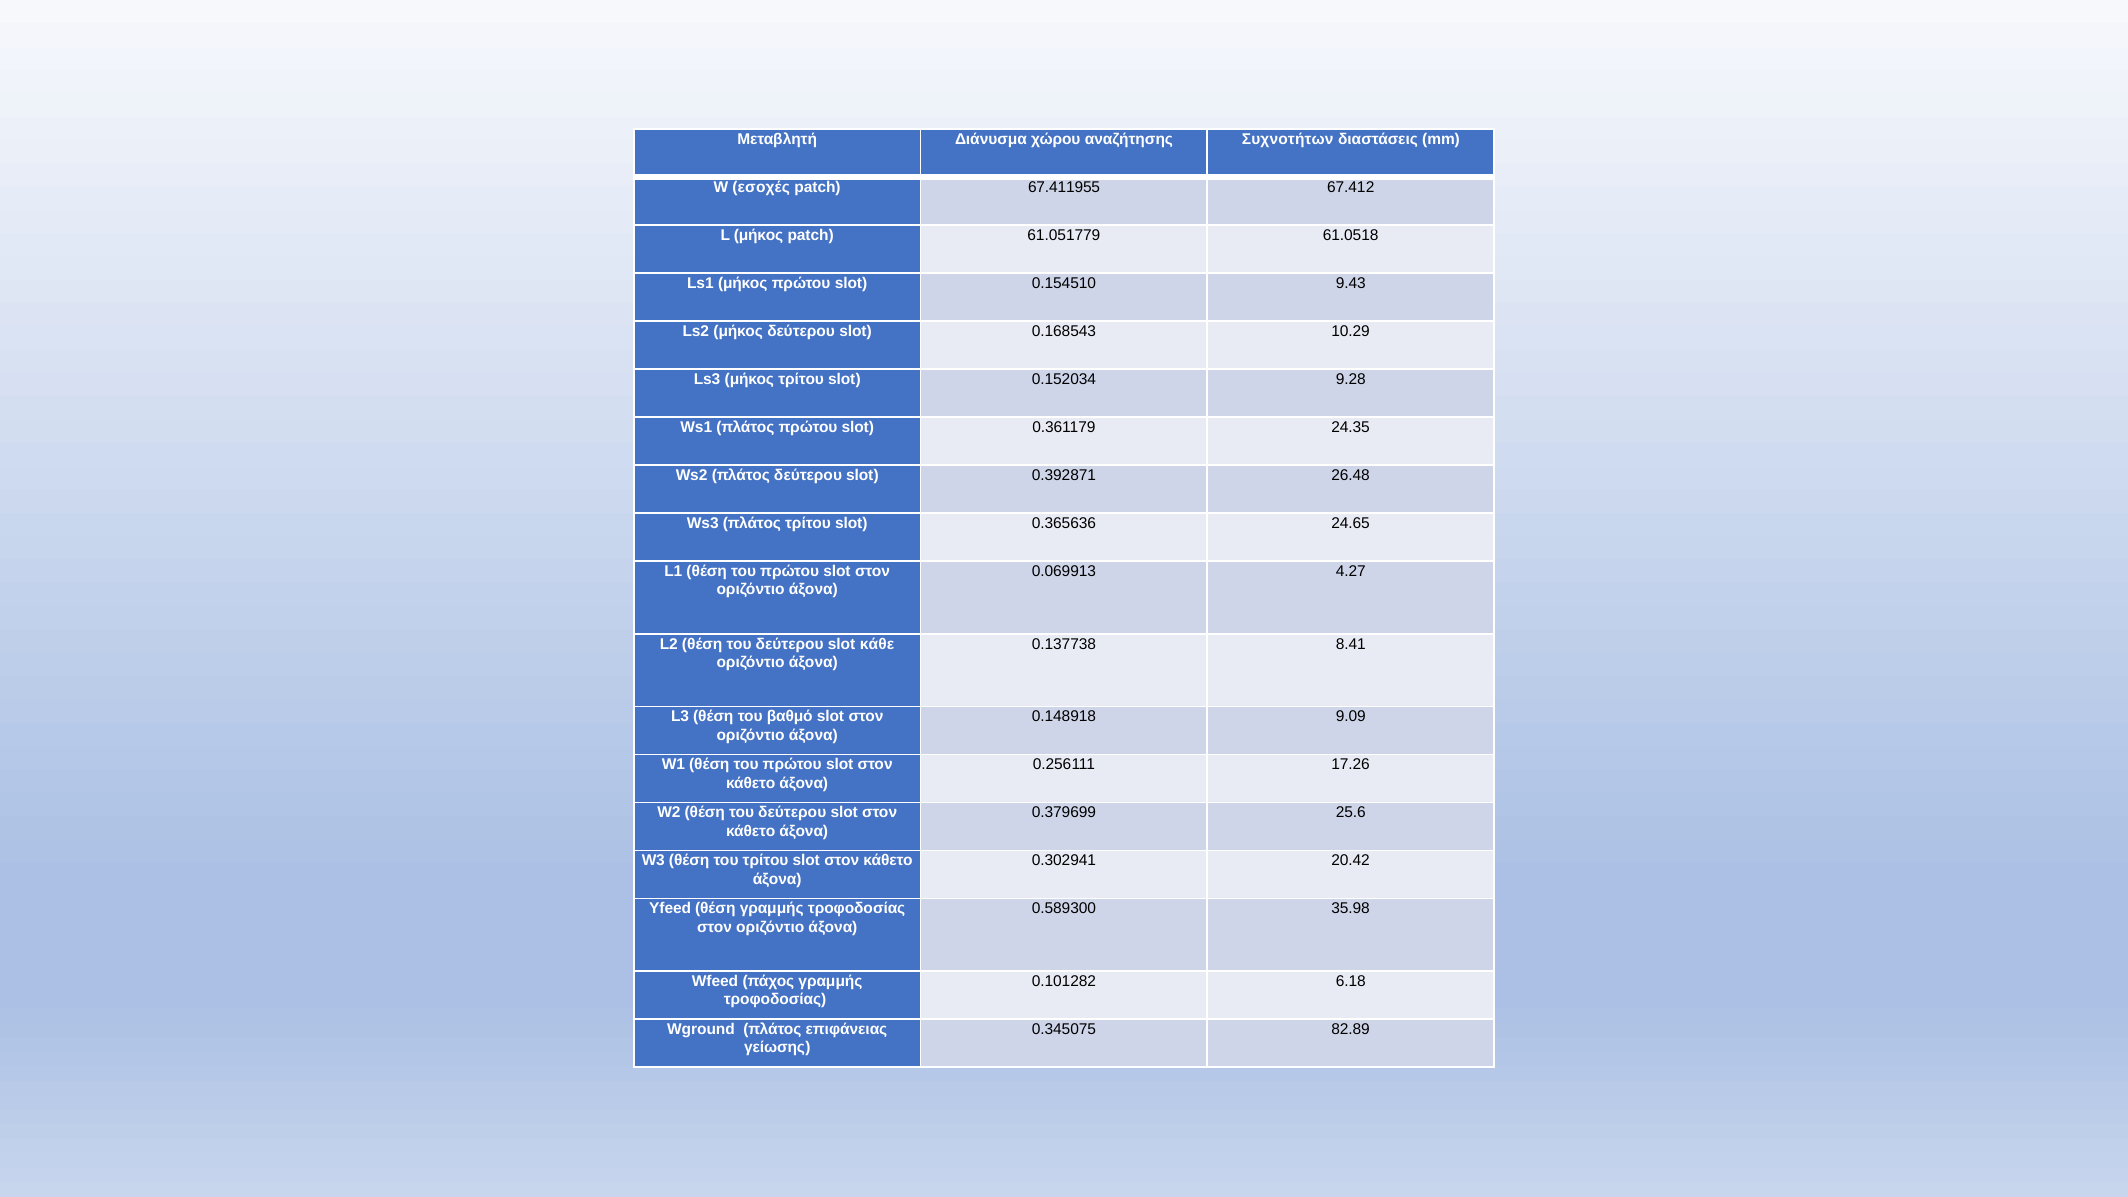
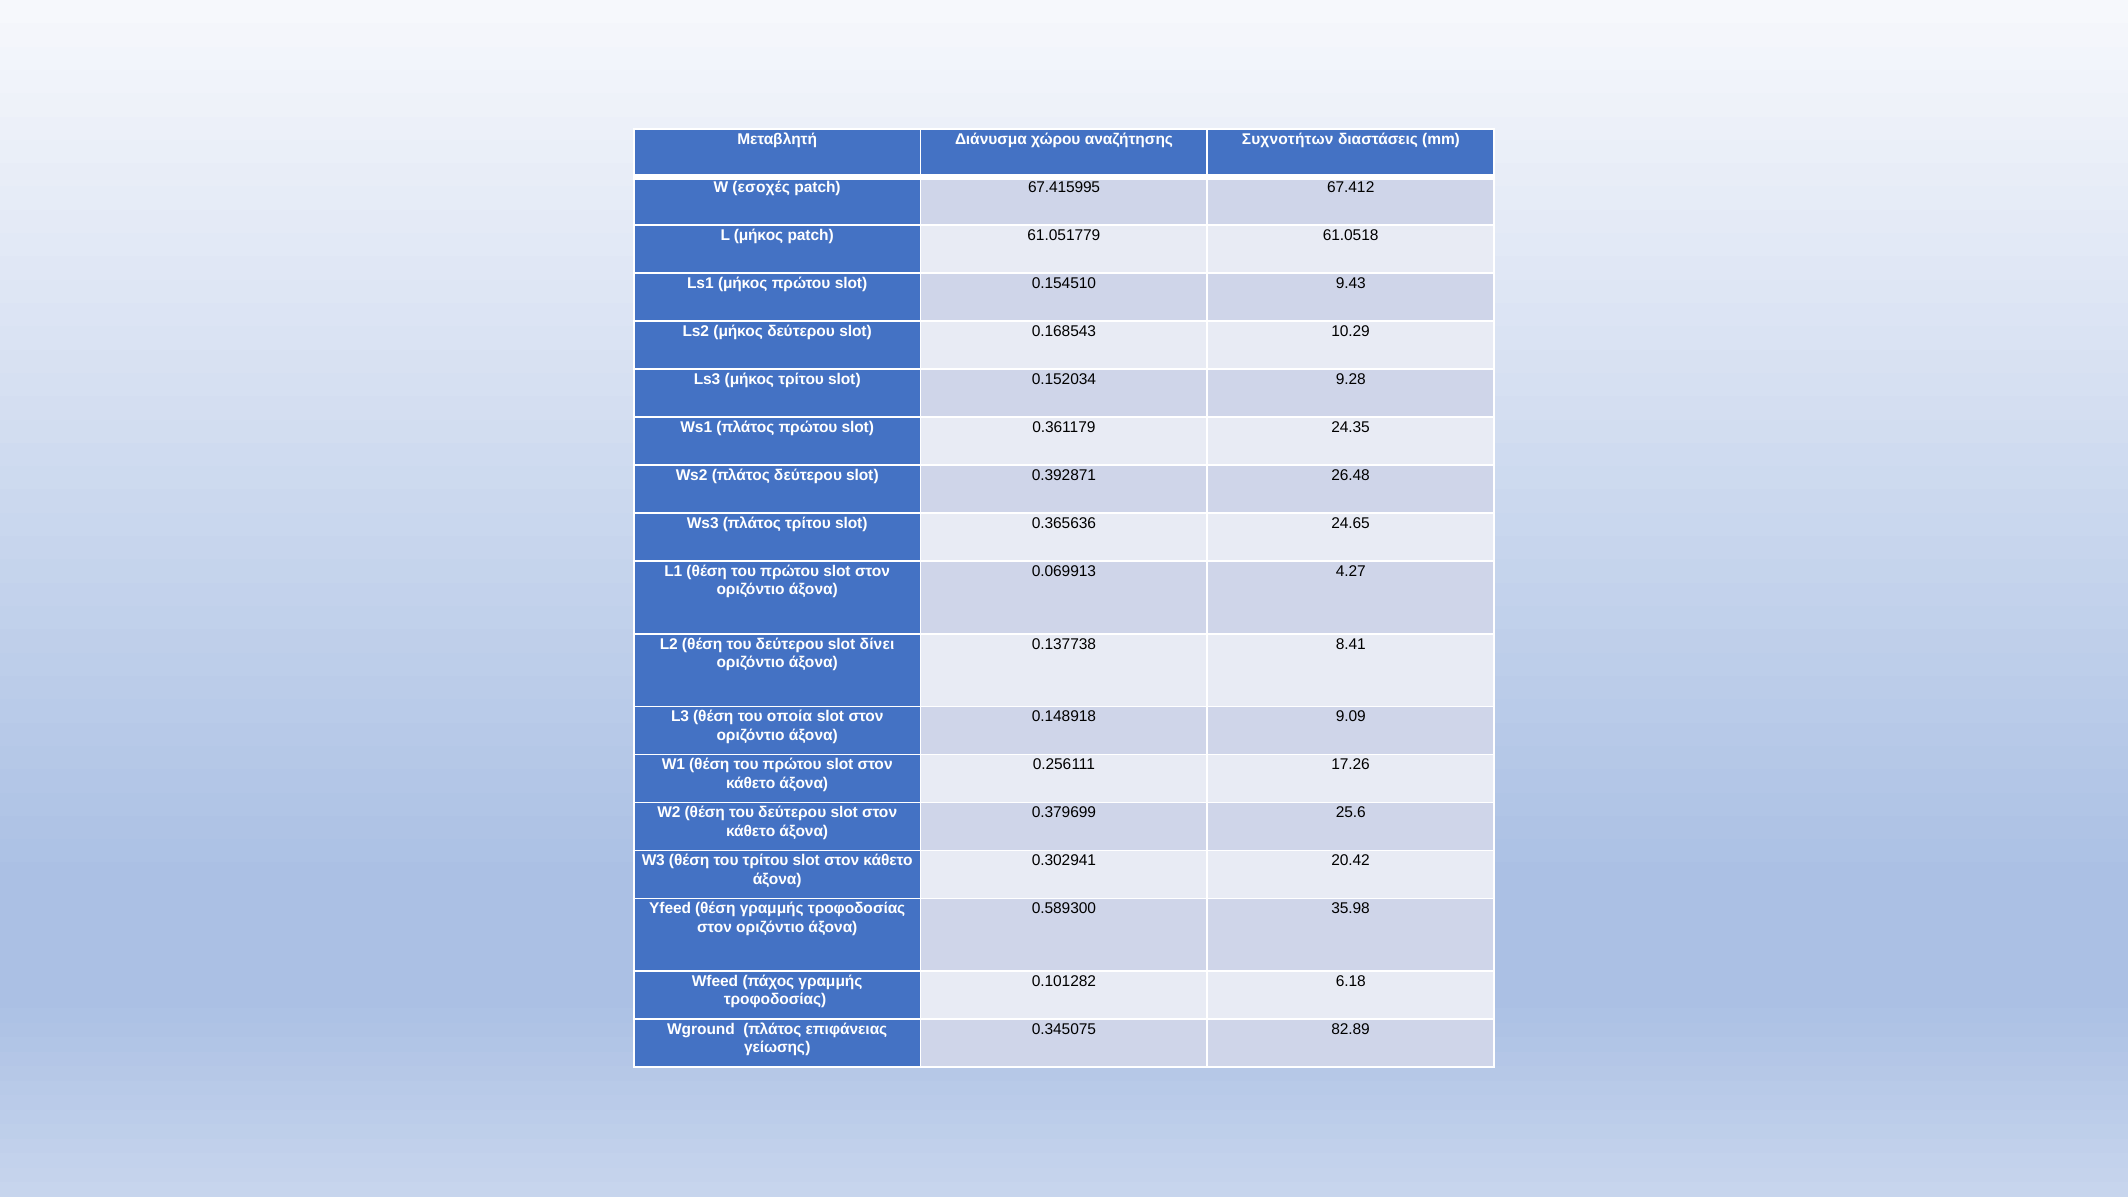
67.411955: 67.411955 -> 67.415995
κάθε: κάθε -> δίνει
βαθμό: βαθμό -> οποία
